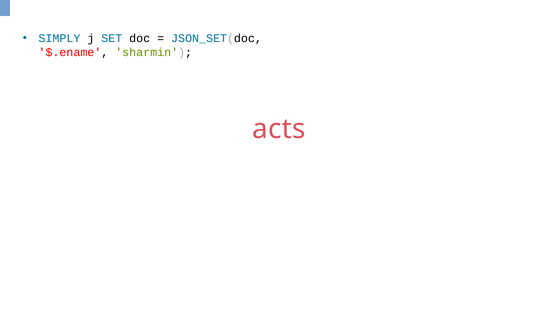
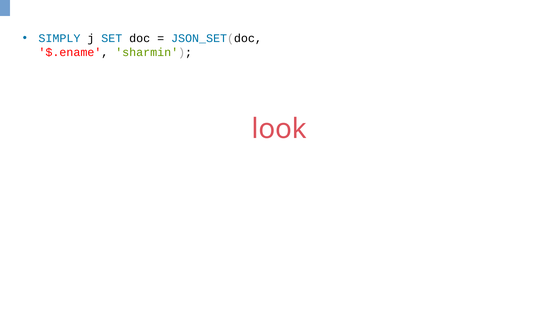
acts: acts -> look
